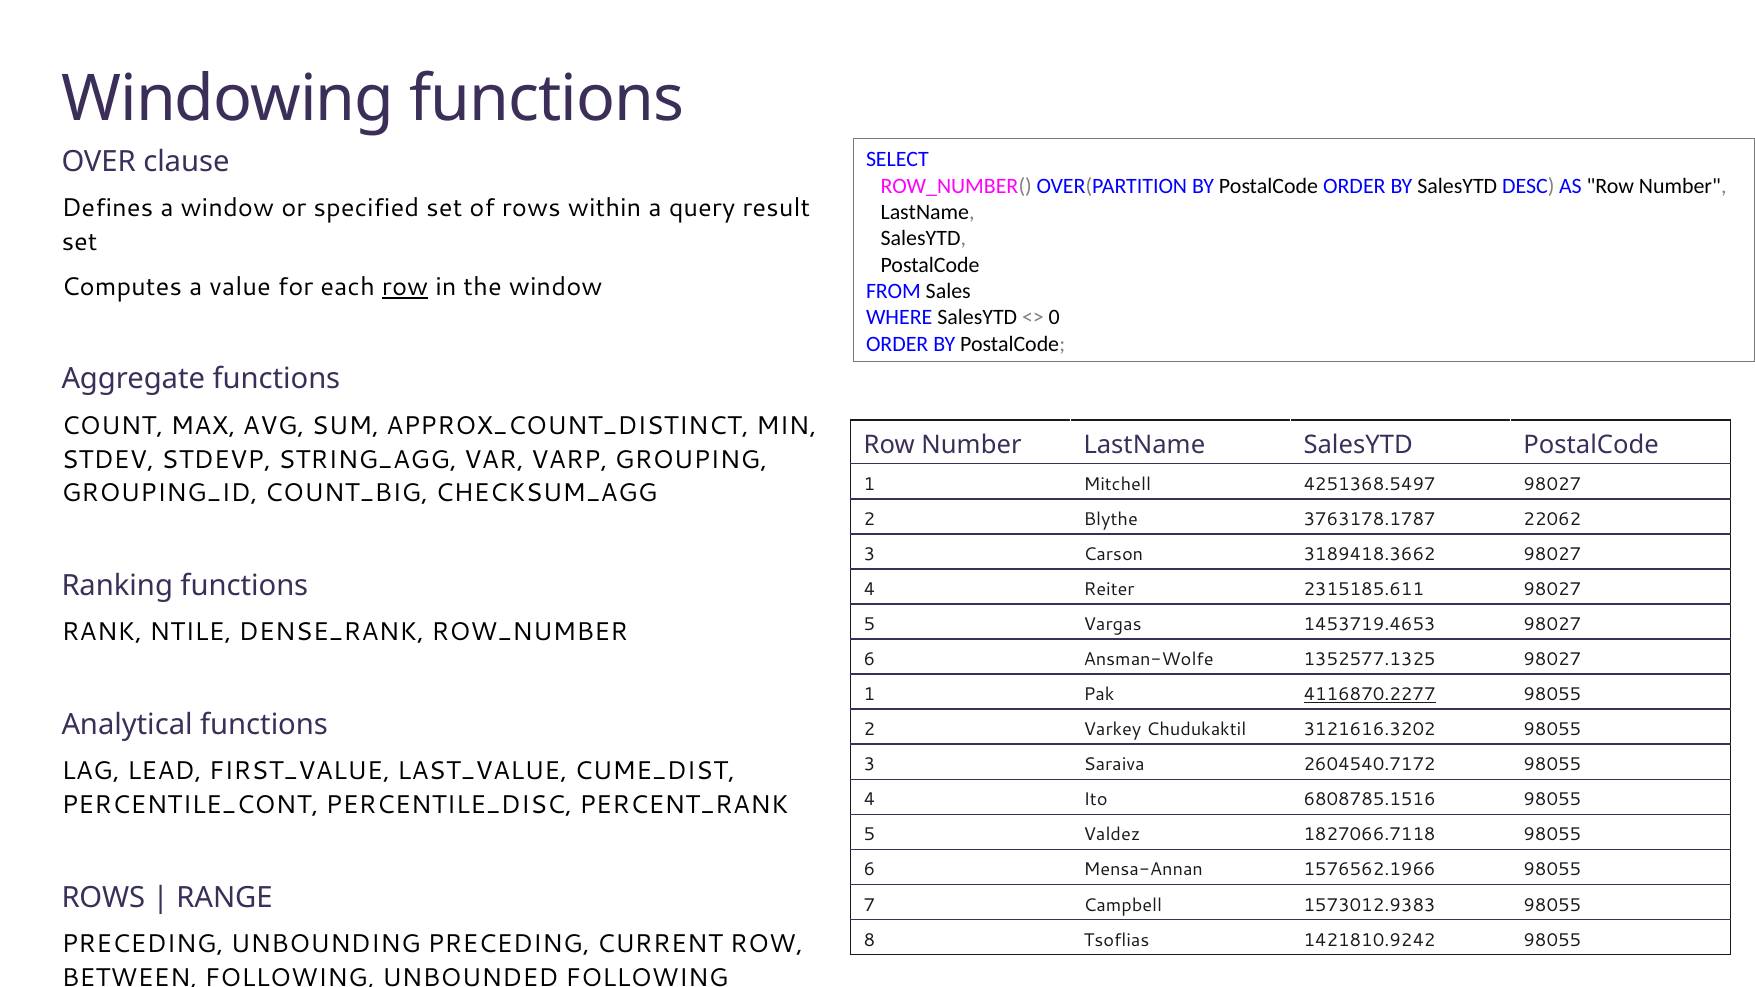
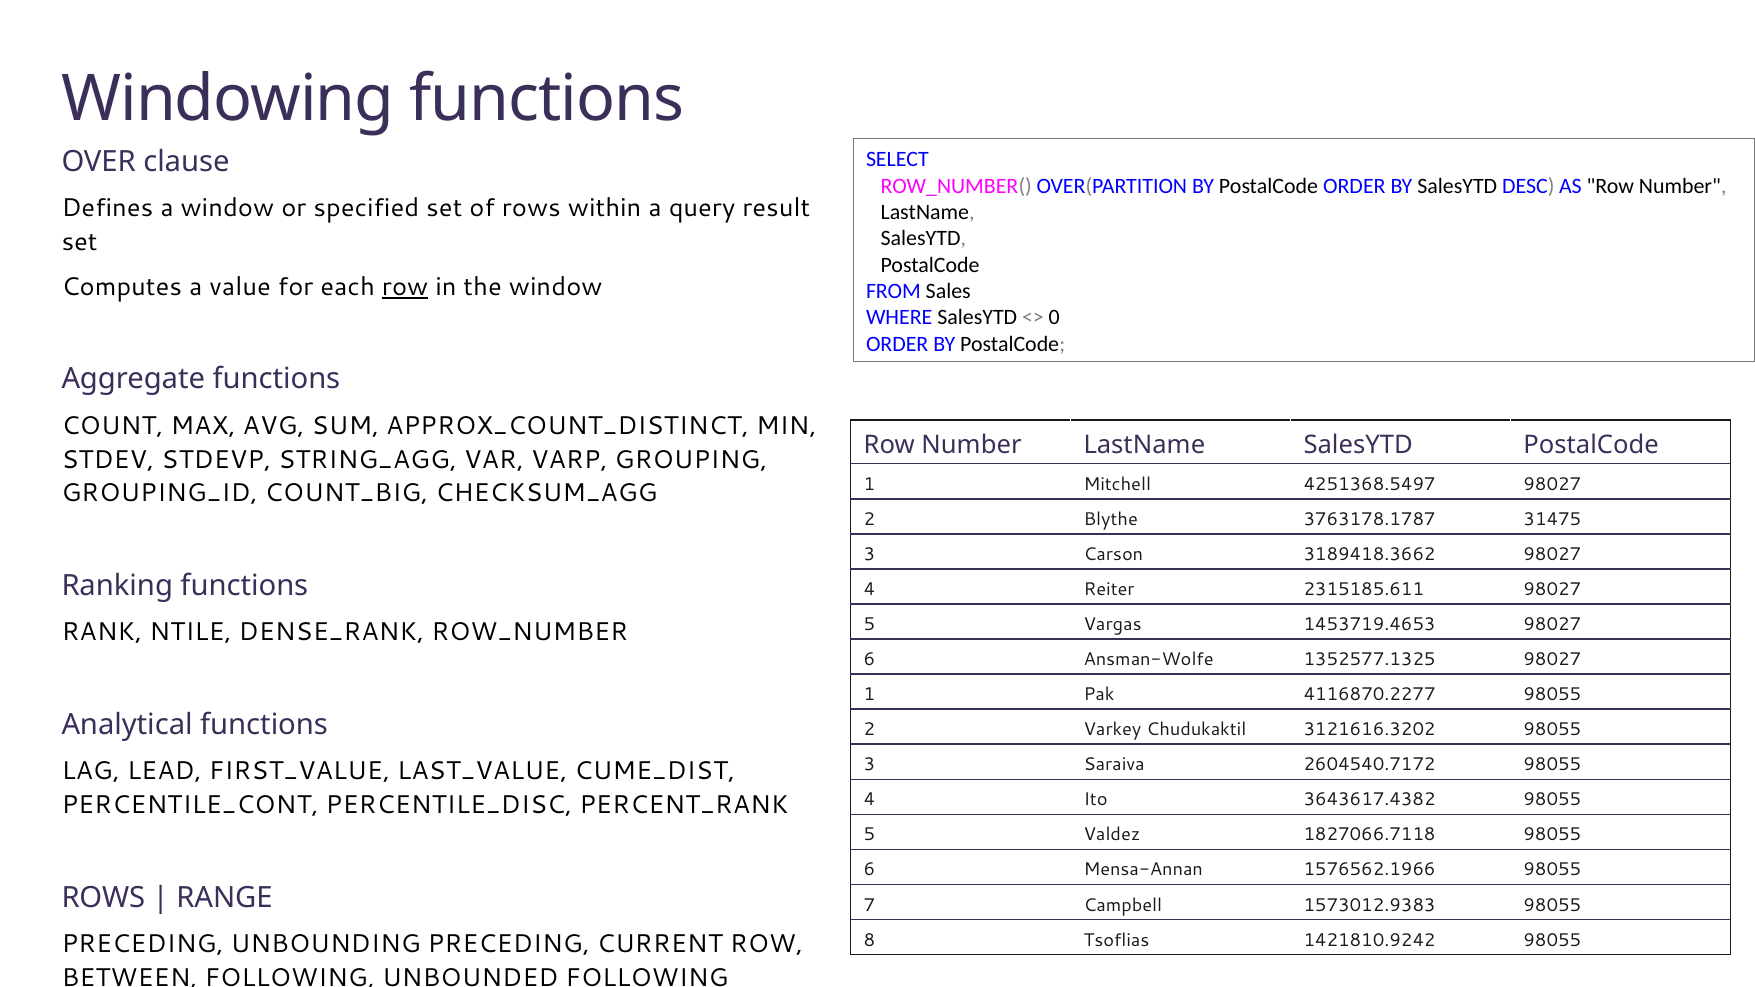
22062: 22062 -> 31475
4116870.2277 underline: present -> none
6808785.1516: 6808785.1516 -> 3643617.4382
